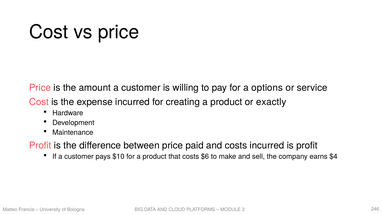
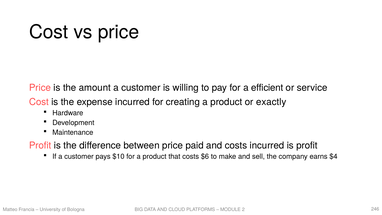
options: options -> efficient
